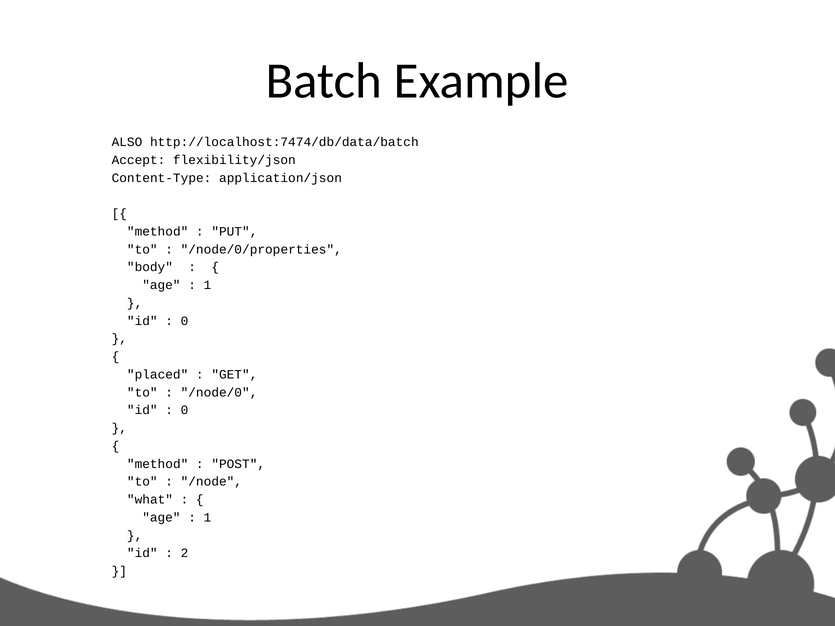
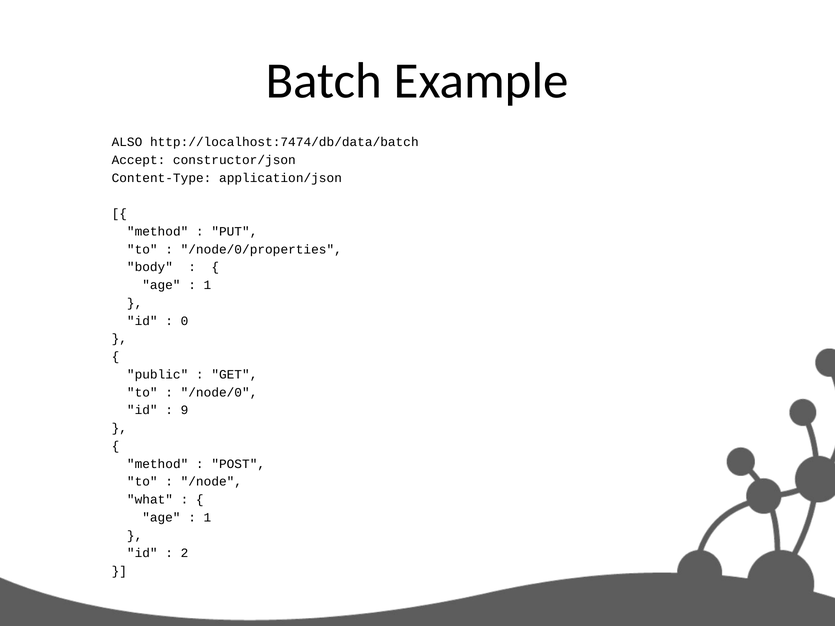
flexibility/json: flexibility/json -> constructor/json
placed: placed -> public
0 at (184, 410): 0 -> 9
